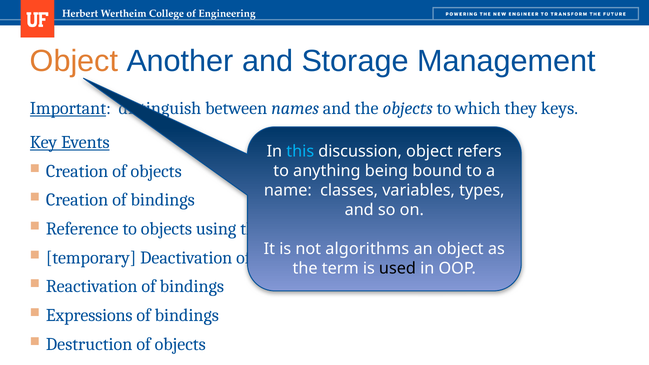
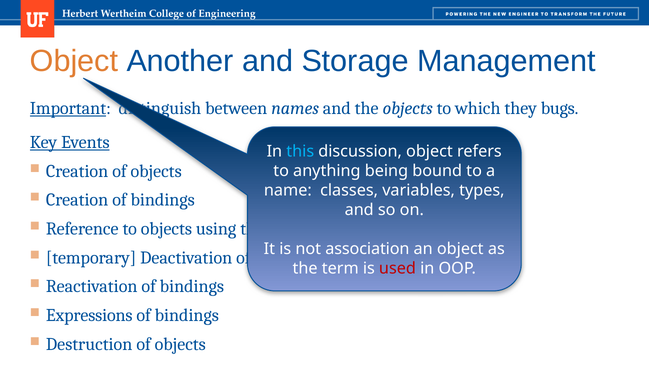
keys: keys -> bugs
algorithms: algorithms -> association
used colour: black -> red
